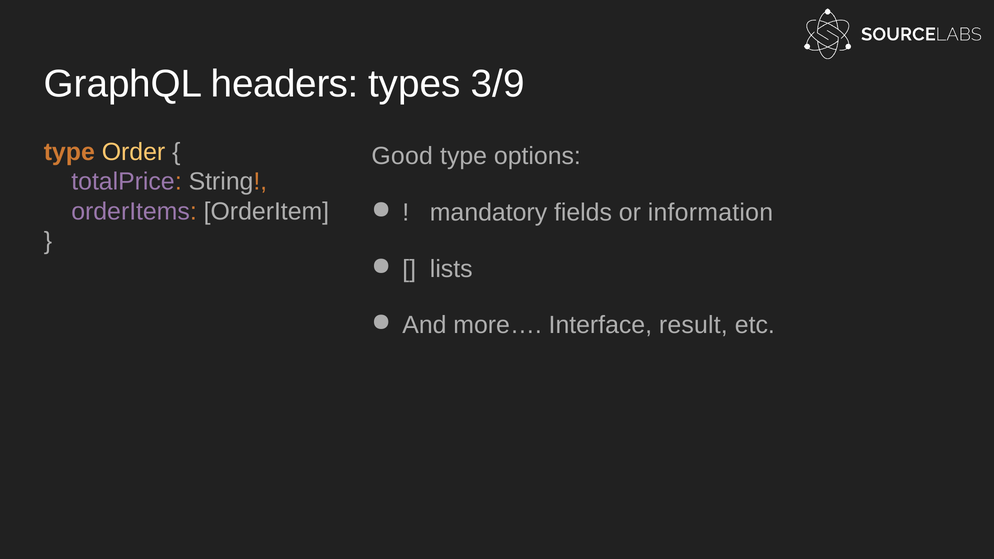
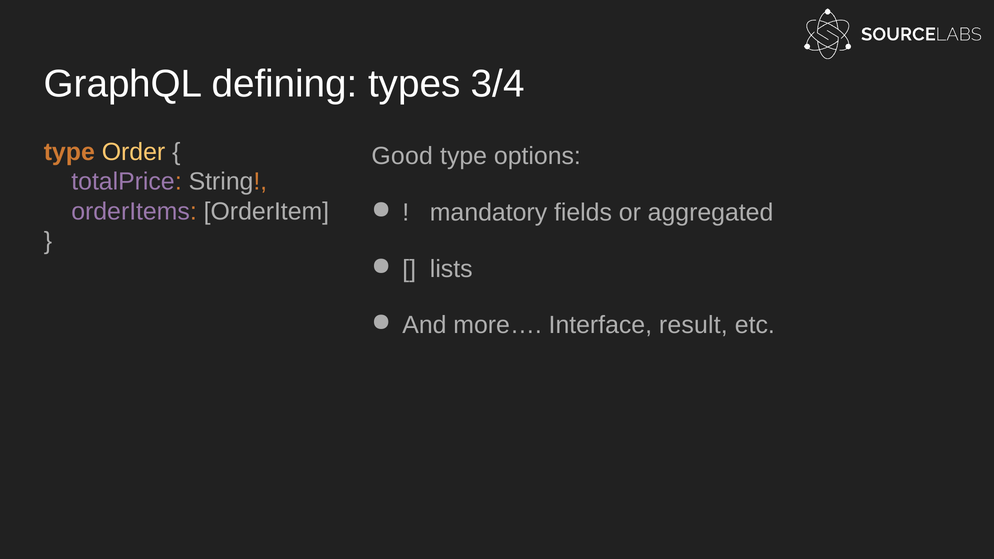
headers: headers -> defining
3/9: 3/9 -> 3/4
information: information -> aggregated
